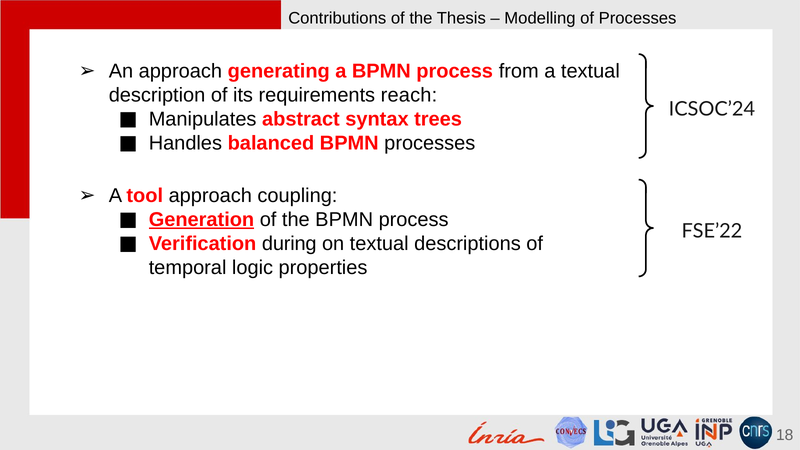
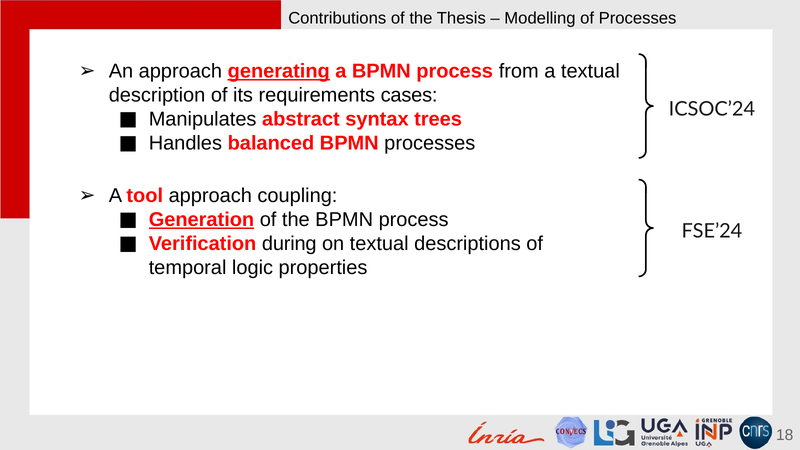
generating underline: none -> present
reach: reach -> cases
FSE’22: FSE’22 -> FSE’24
